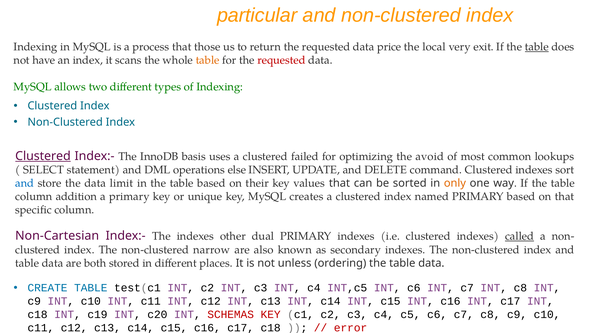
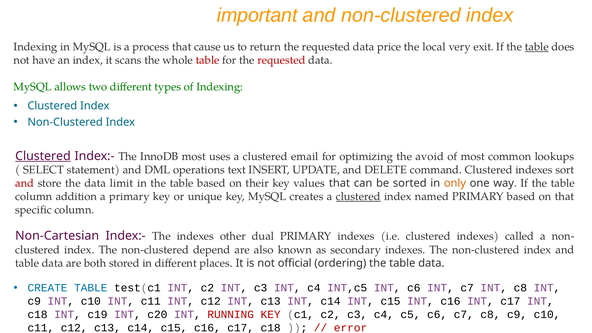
particular: particular -> important
those: those -> cause
table at (208, 60) colour: orange -> red
InnoDB basis: basis -> most
failed: failed -> email
else: else -> text
and at (25, 183) colour: blue -> red
clustered at (358, 197) underline: none -> present
called underline: present -> none
narrow: narrow -> depend
unless: unless -> official
SCHEMAS: SCHEMAS -> RUNNING
